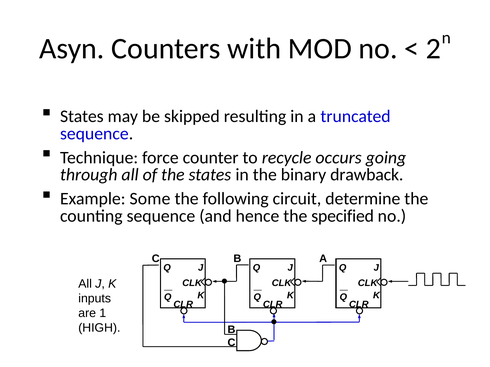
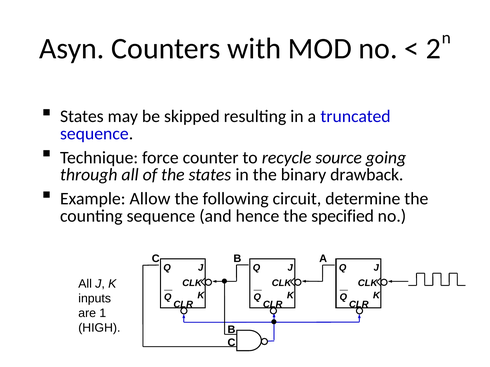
occurs: occurs -> source
Some: Some -> Allow
